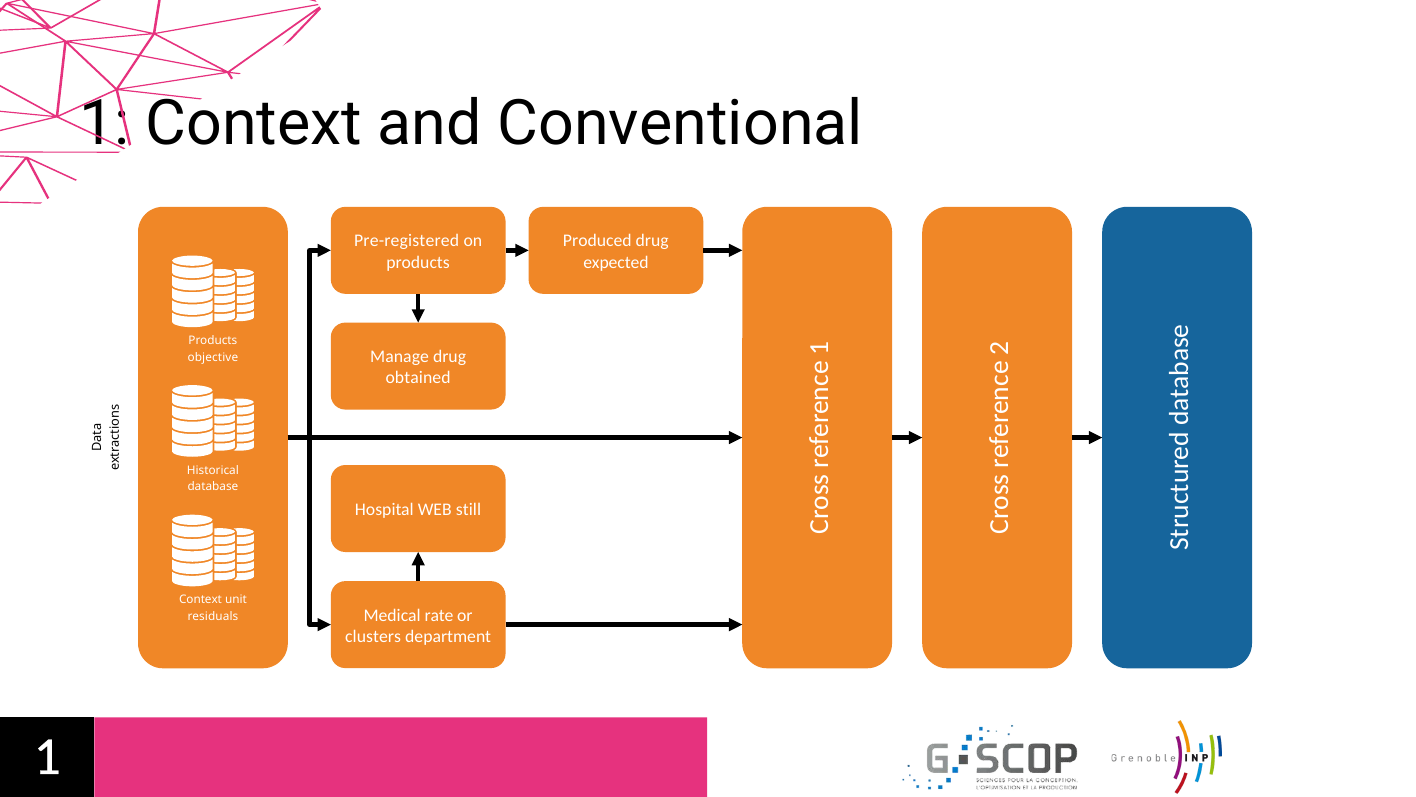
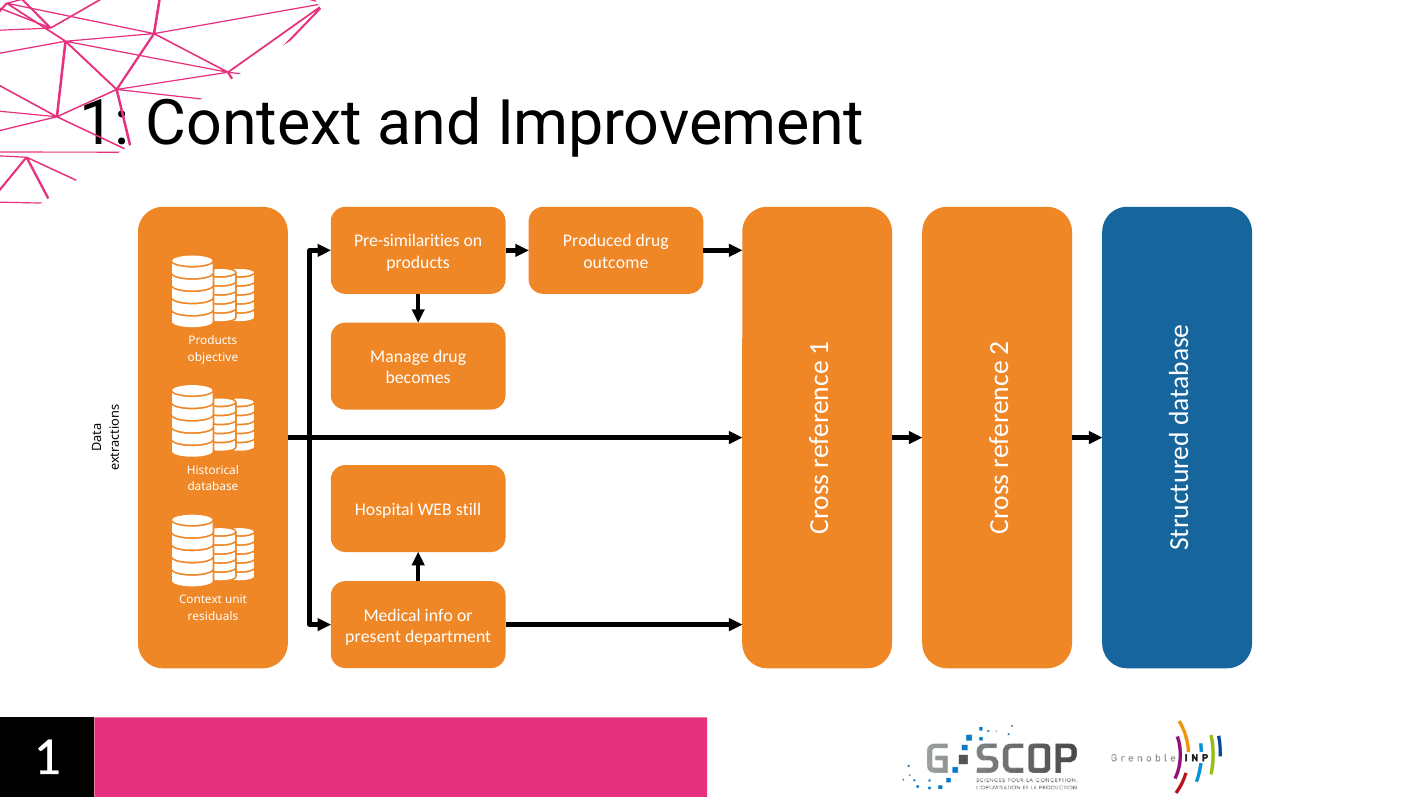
Conventional: Conventional -> Improvement
Pre-registered: Pre-registered -> Pre-similarities
expected: expected -> outcome
obtained: obtained -> becomes
rate: rate -> info
clusters: clusters -> present
